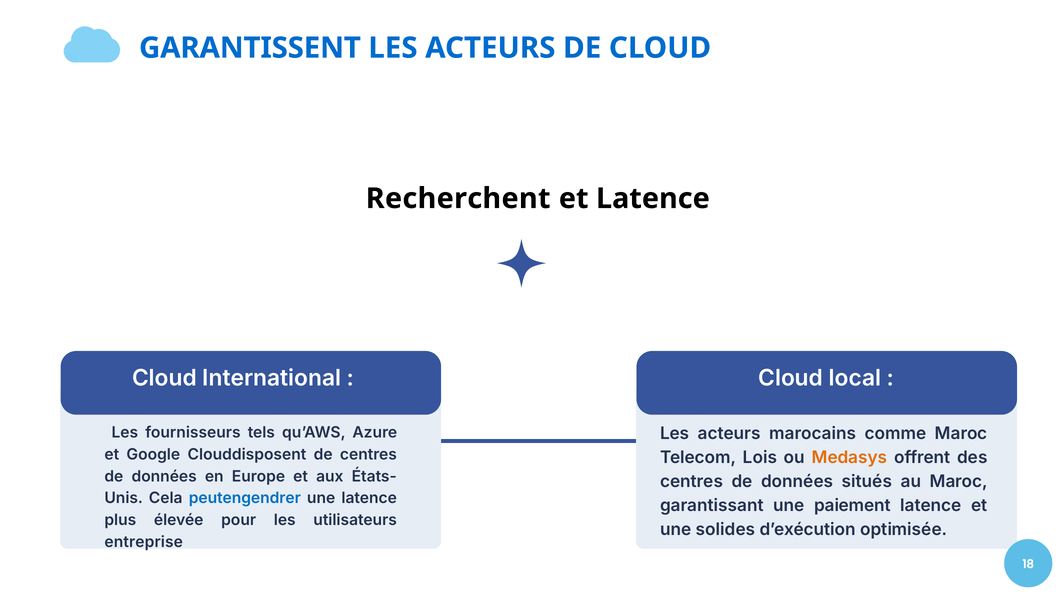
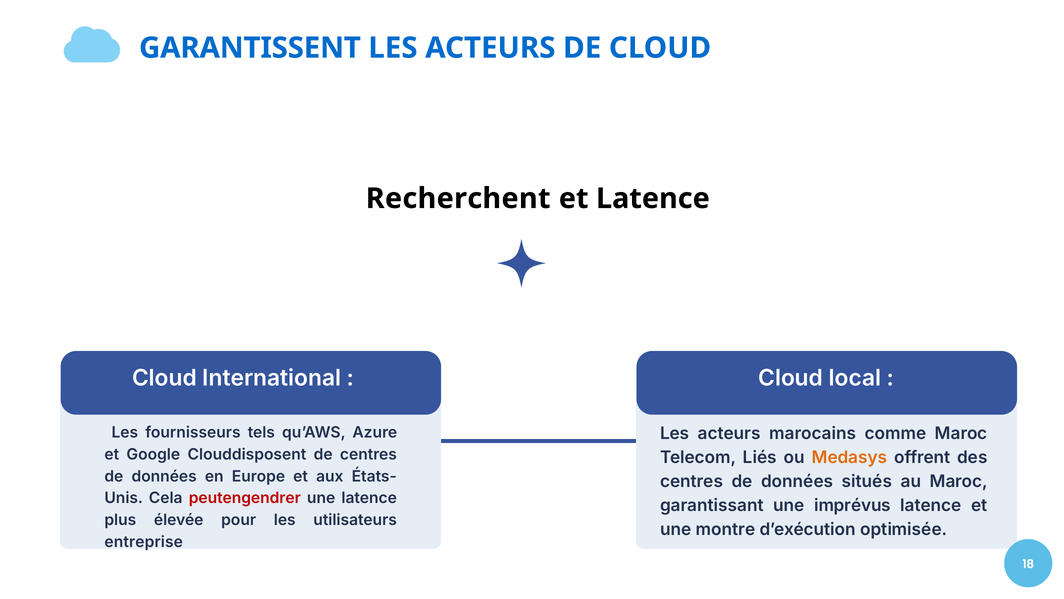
Lois: Lois -> Liés
peutengendrer colour: blue -> red
paiement: paiement -> imprévus
solides: solides -> montre
